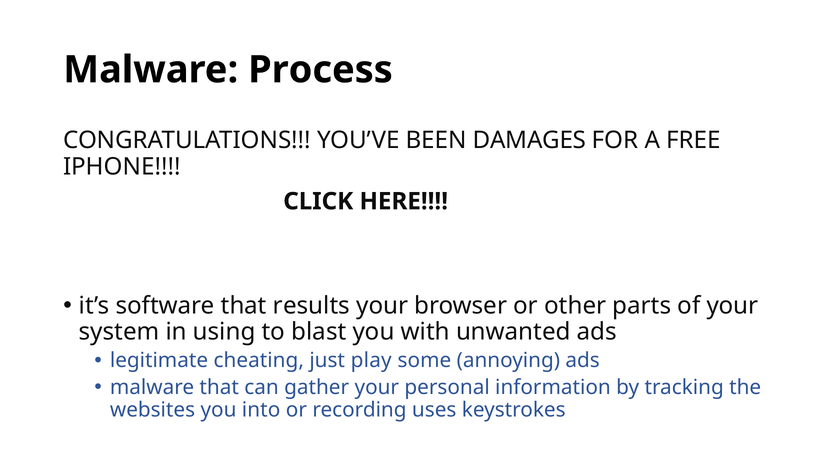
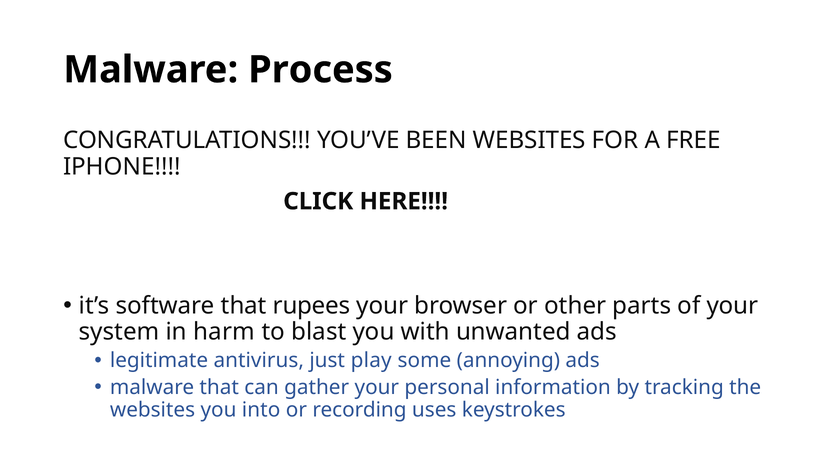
BEEN DAMAGES: DAMAGES -> WEBSITES
results: results -> rupees
using: using -> harm
cheating: cheating -> antivirus
